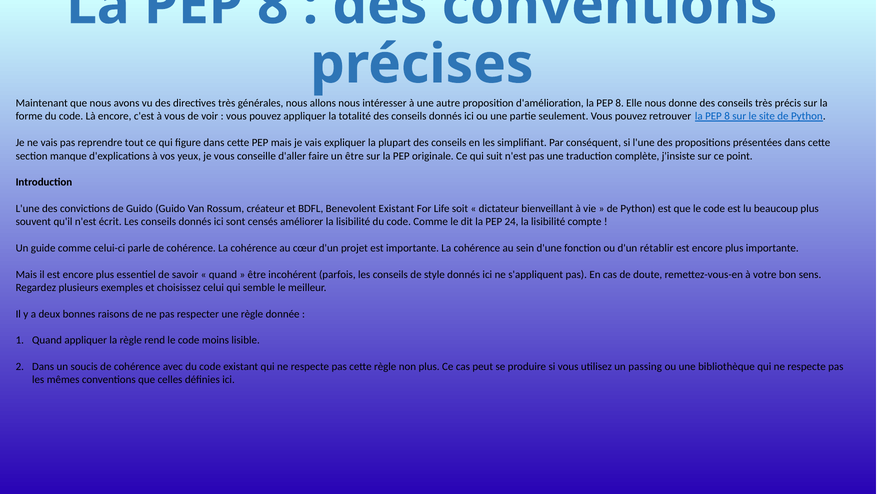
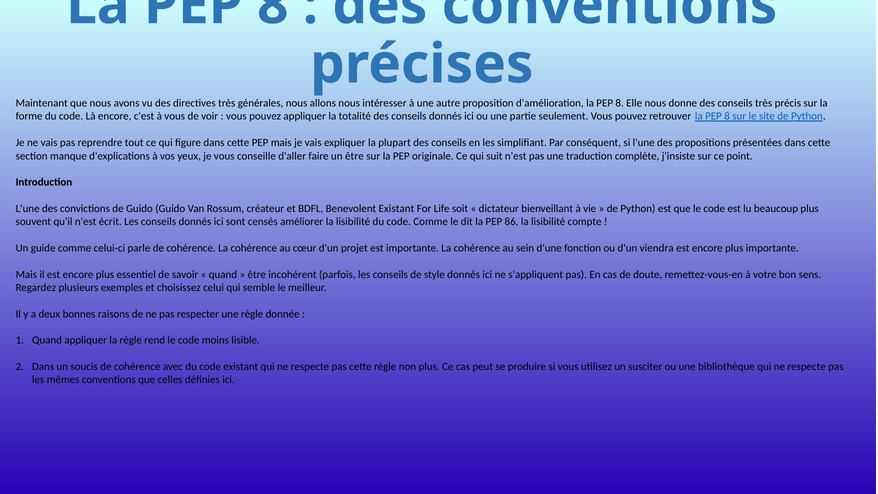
24: 24 -> 86
rétablir: rétablir -> viendra
passing: passing -> susciter
